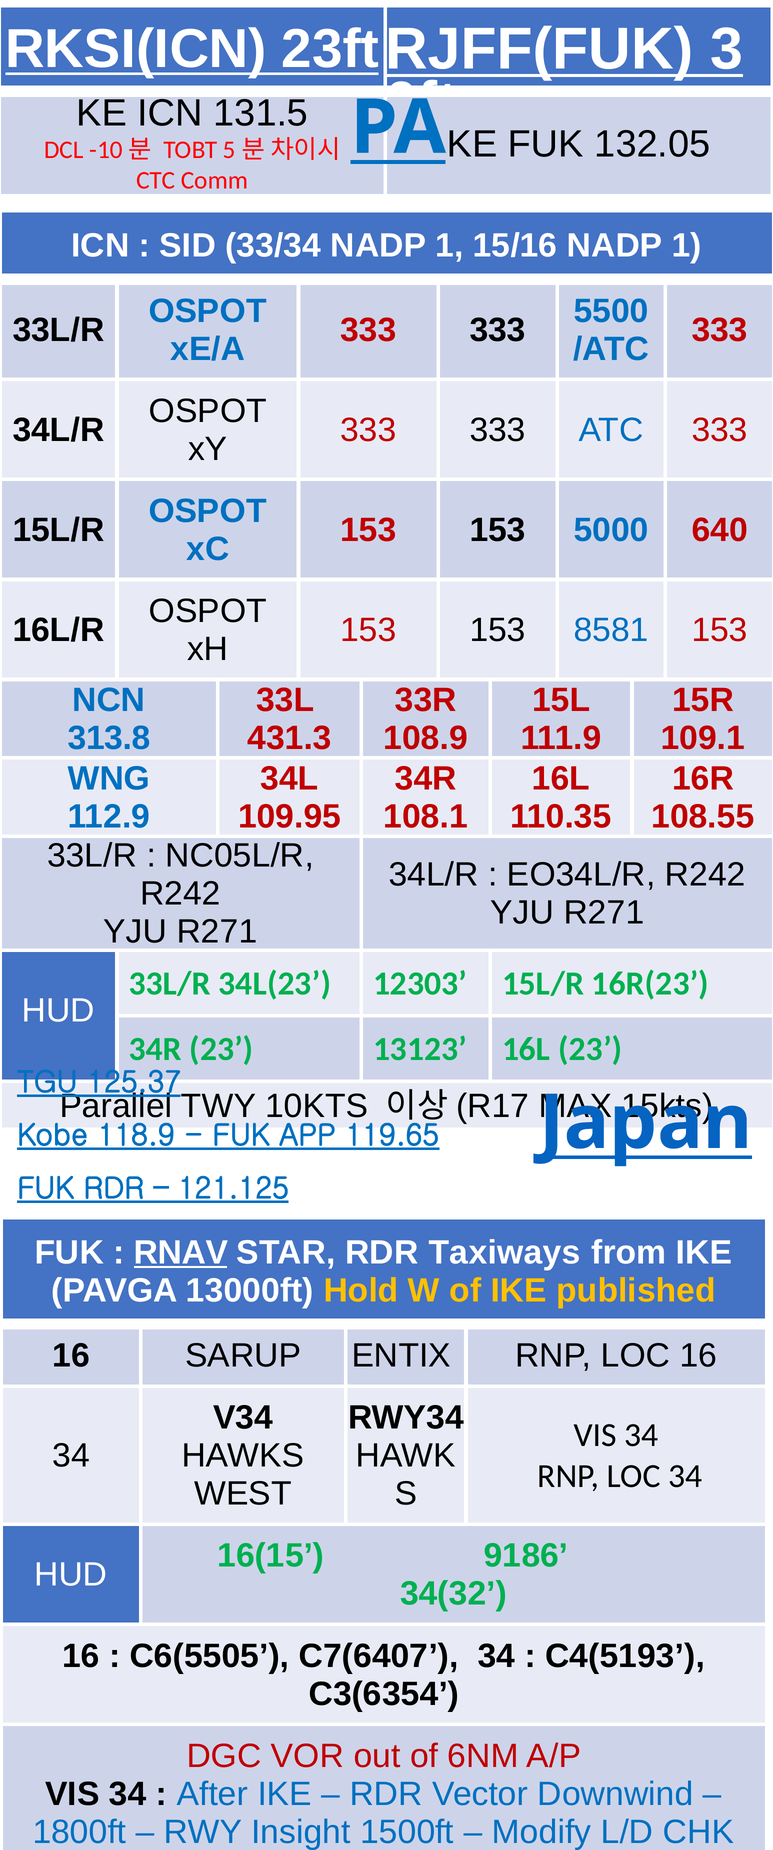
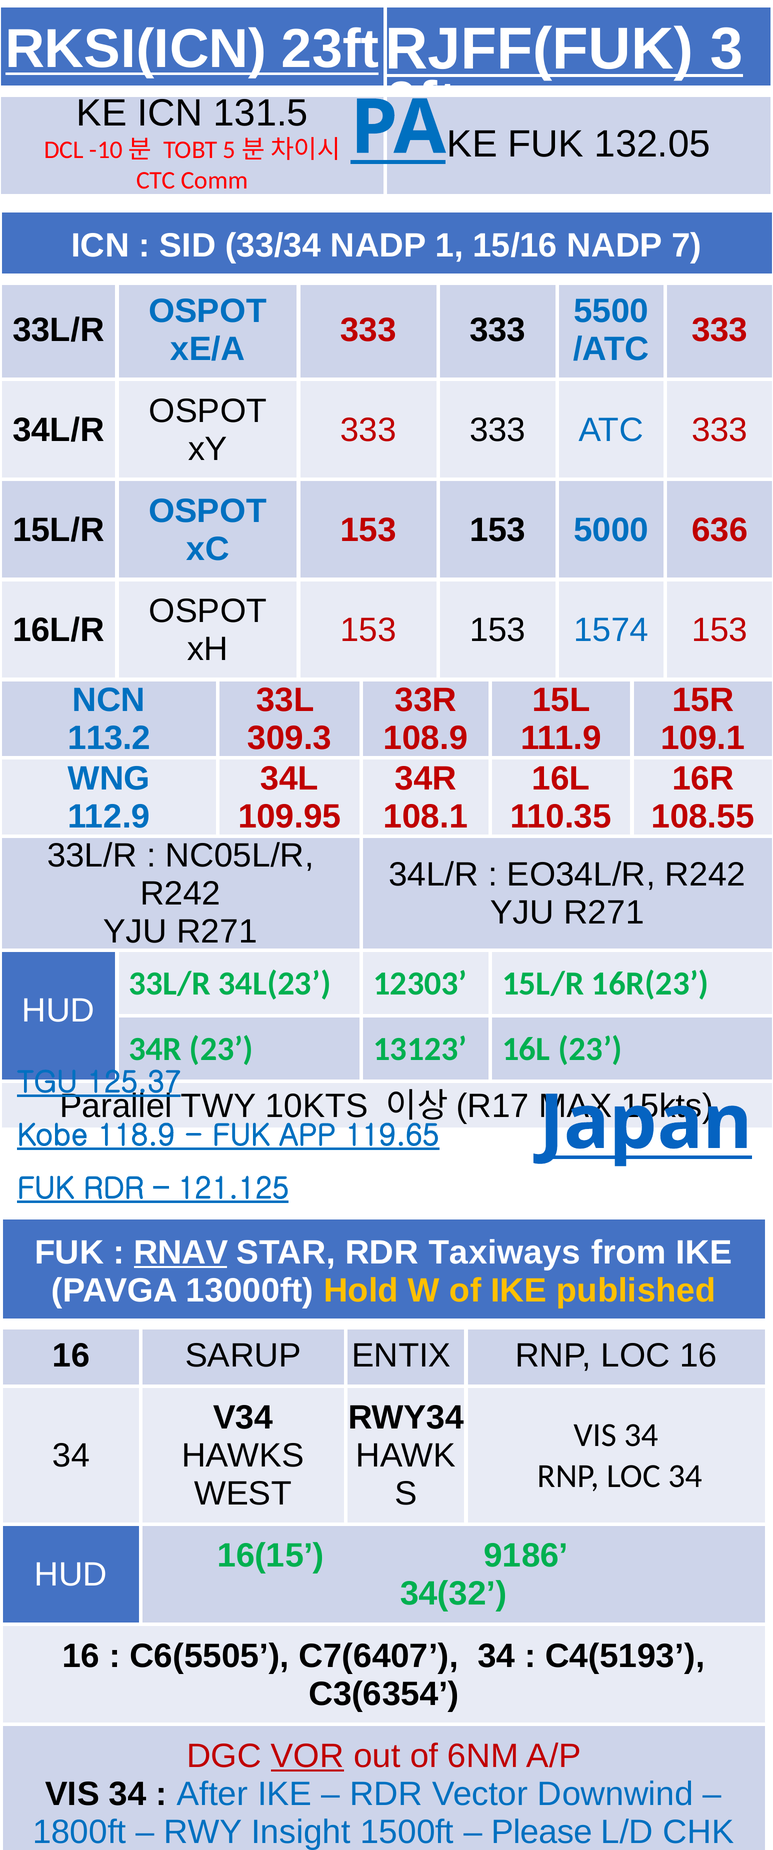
15/16 NADP 1: 1 -> 7
640: 640 -> 636
8581: 8581 -> 1574
313.8: 313.8 -> 113.2
431.3: 431.3 -> 309.3
VOR underline: none -> present
Modify: Modify -> Please
